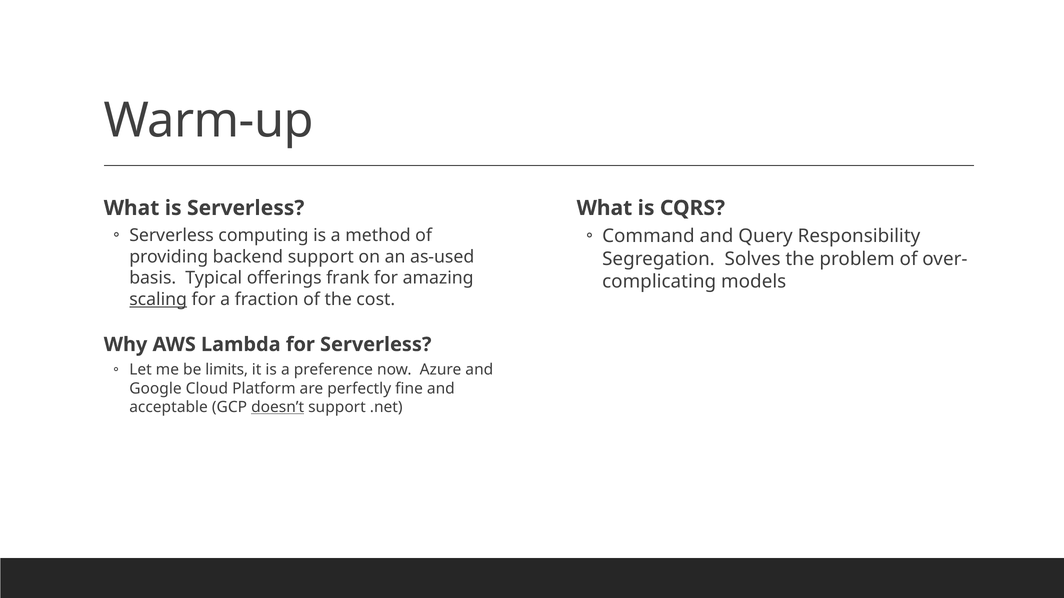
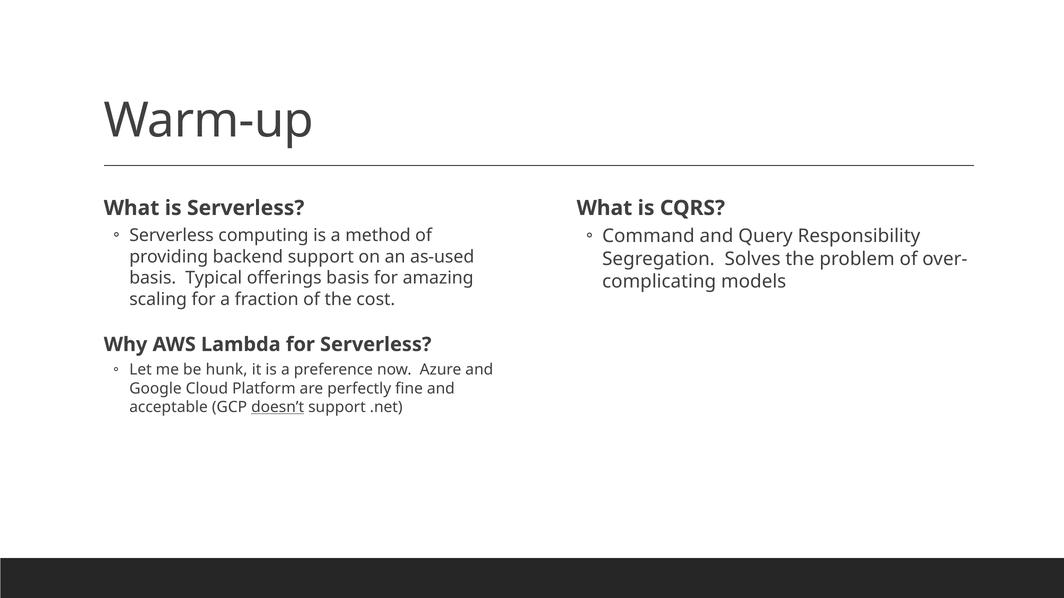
offerings frank: frank -> basis
scaling underline: present -> none
limits: limits -> hunk
